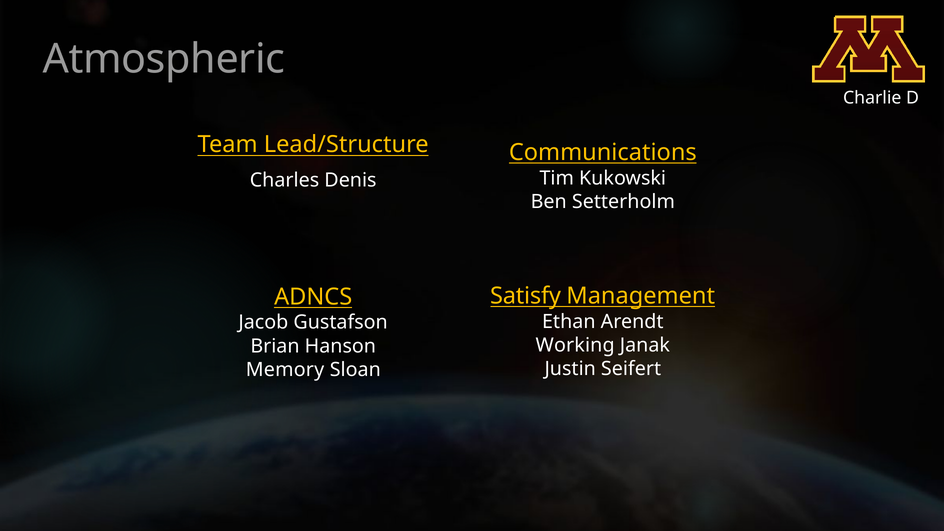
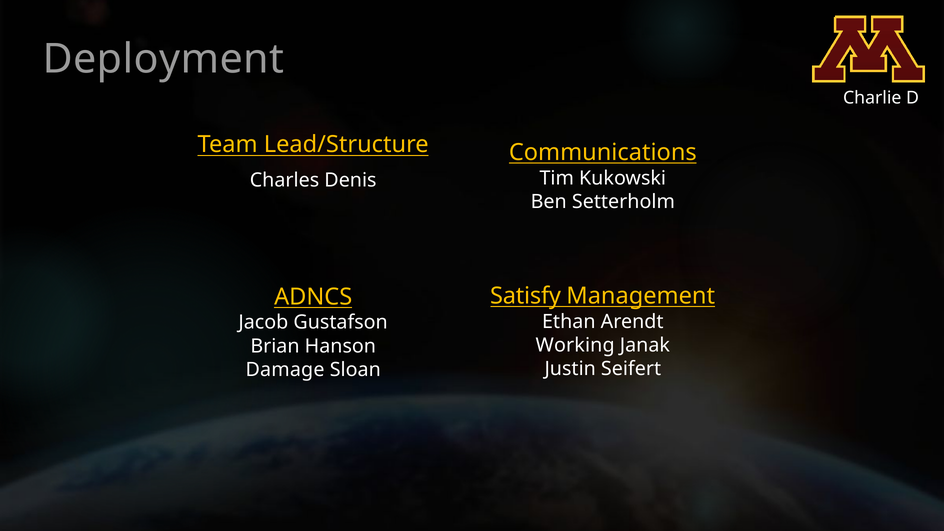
Atmospheric: Atmospheric -> Deployment
Memory: Memory -> Damage
